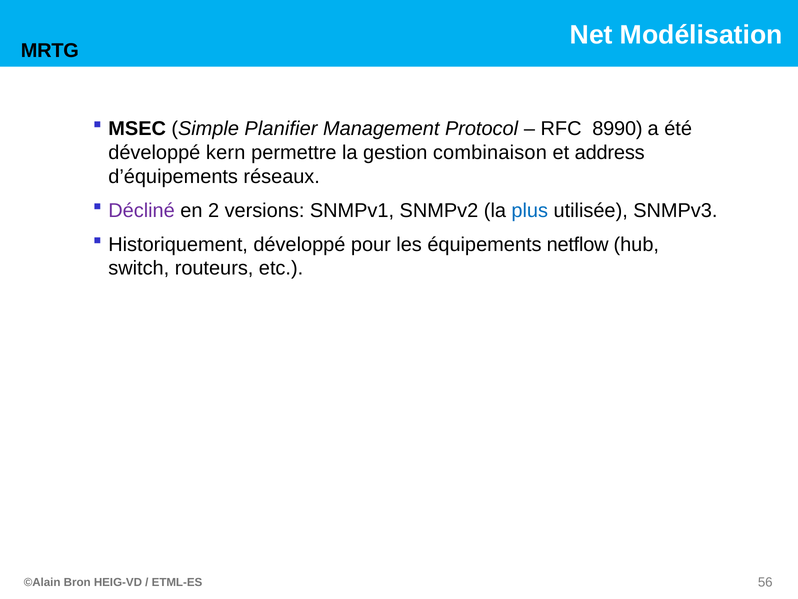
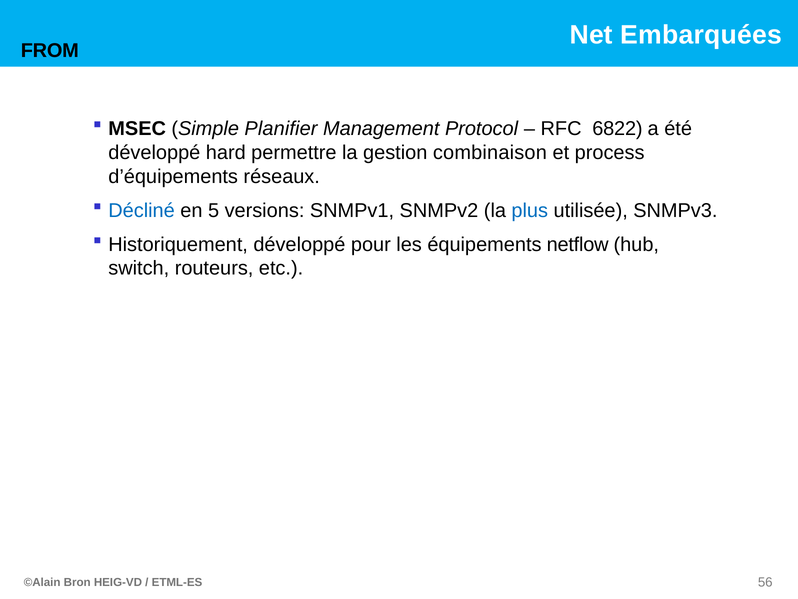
Modélisation: Modélisation -> Embarquées
MRTG: MRTG -> FROM
8990: 8990 -> 6822
kern: kern -> hard
address: address -> process
Décliné colour: purple -> blue
2: 2 -> 5
